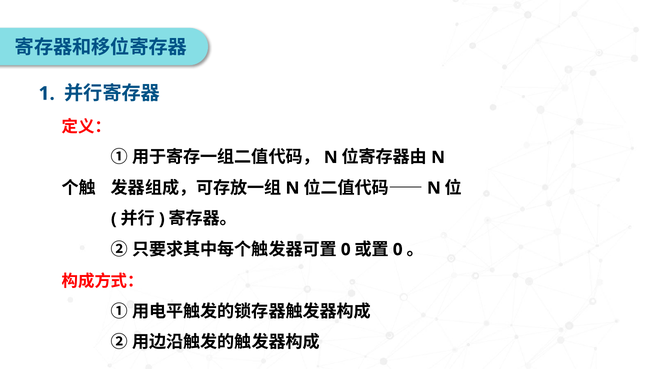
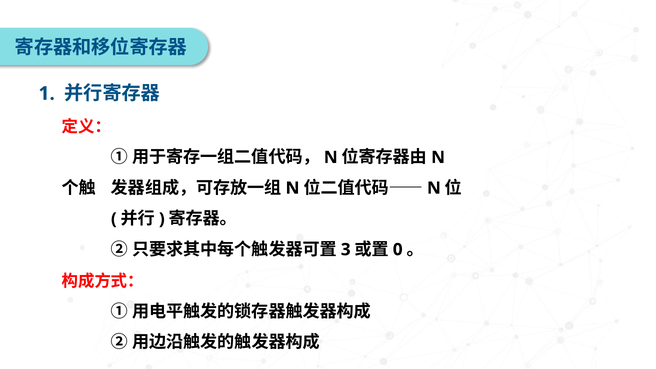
0 at (346, 250): 0 -> 3
